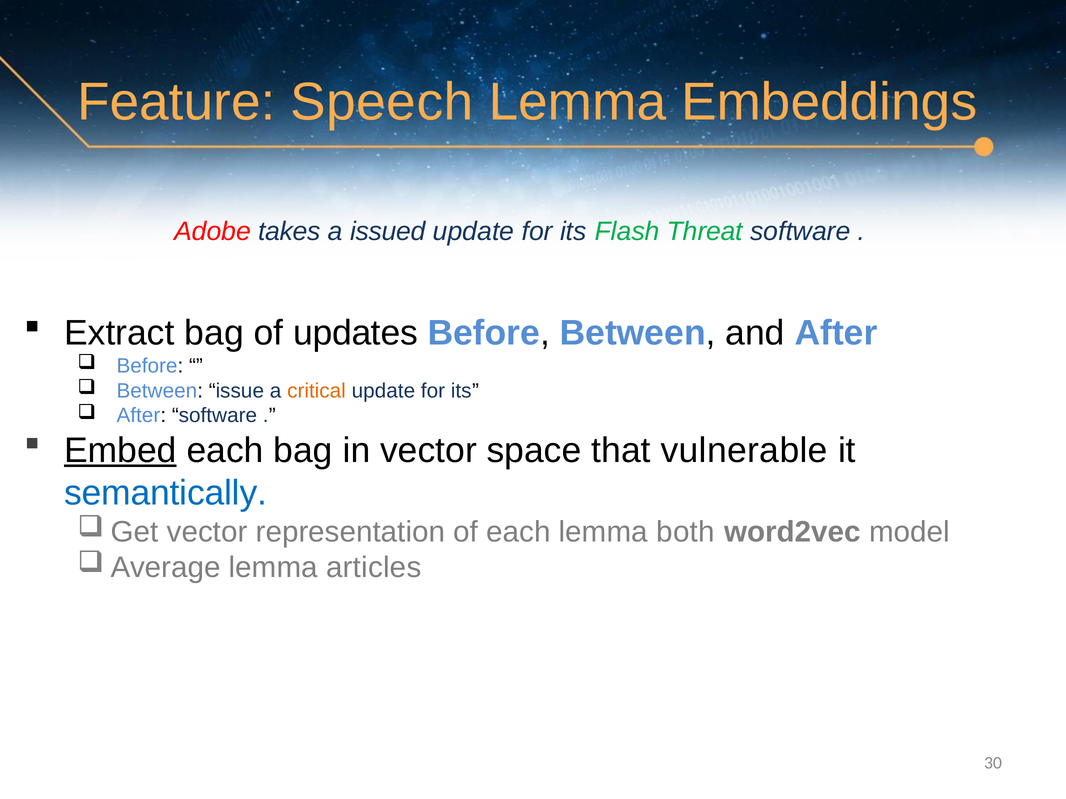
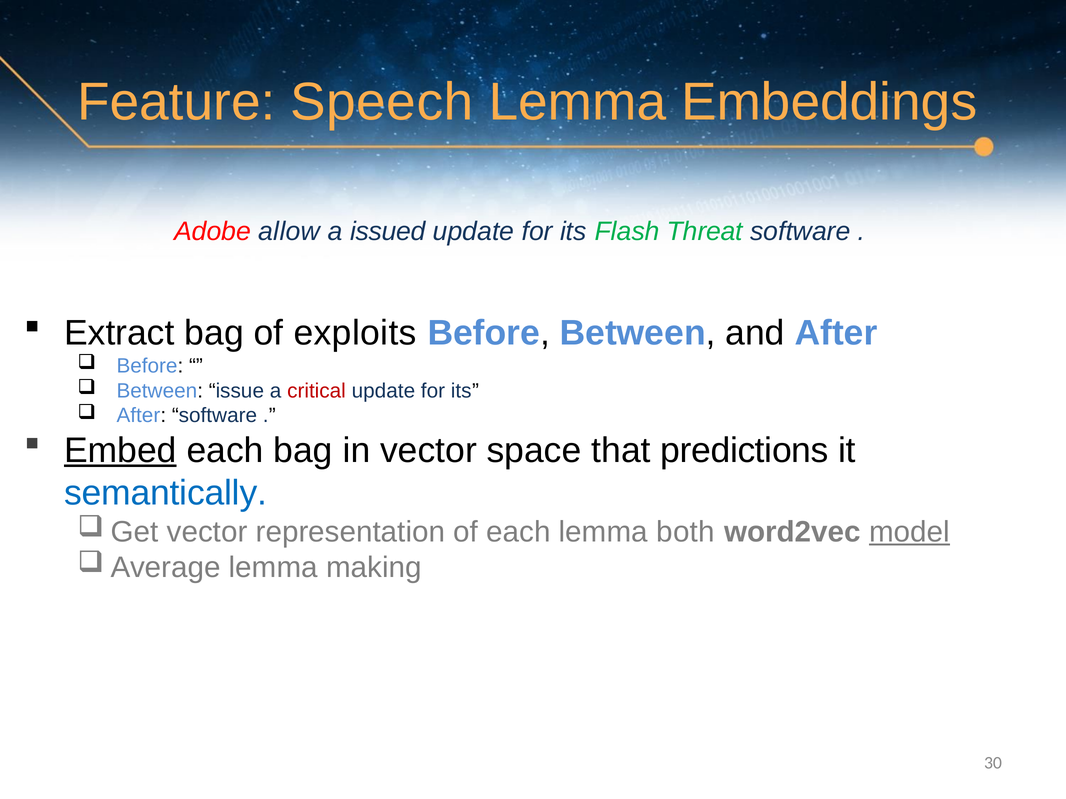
takes: takes -> allow
updates: updates -> exploits
critical colour: orange -> red
vulnerable: vulnerable -> predictions
model underline: none -> present
articles: articles -> making
